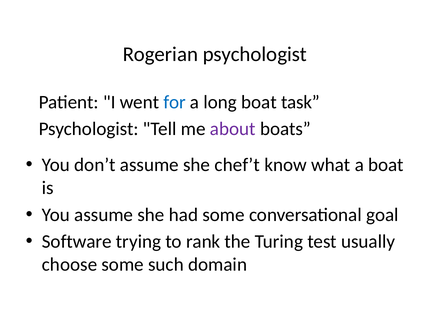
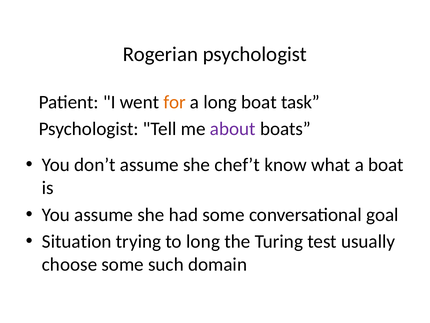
for colour: blue -> orange
Software: Software -> Situation
to rank: rank -> long
